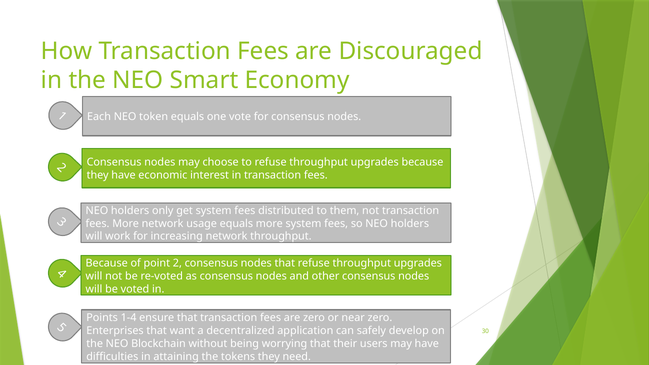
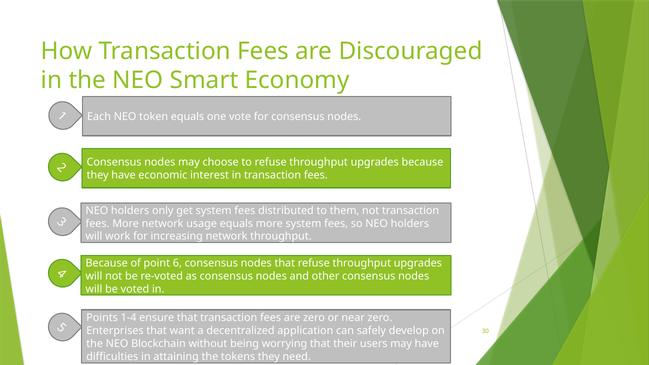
point 2: 2 -> 6
